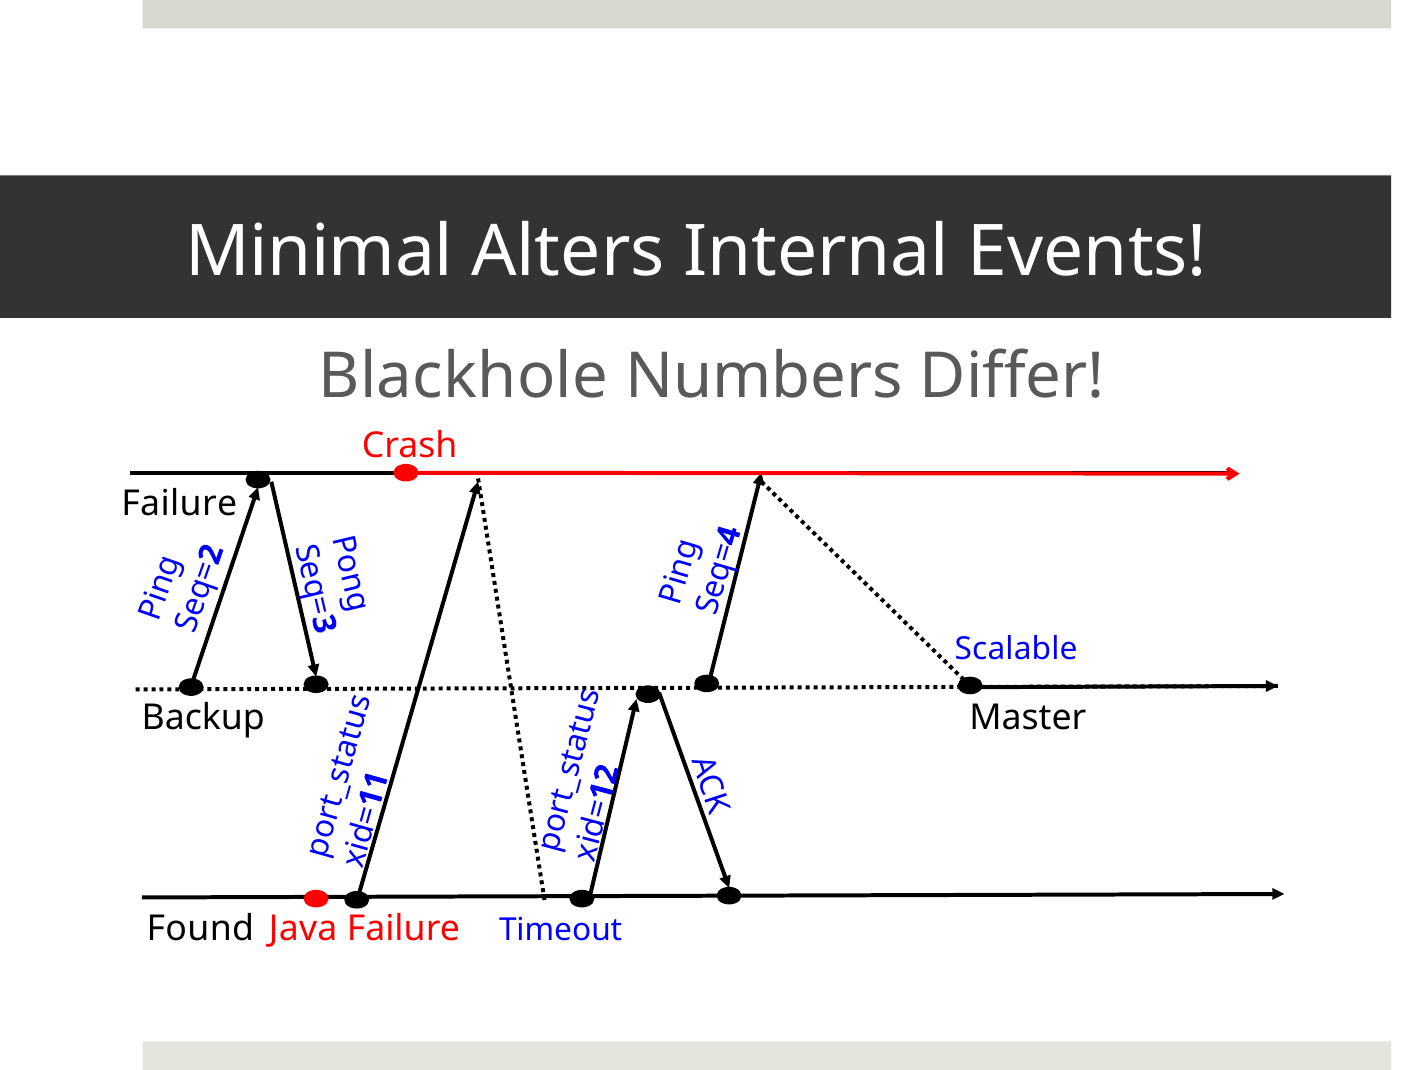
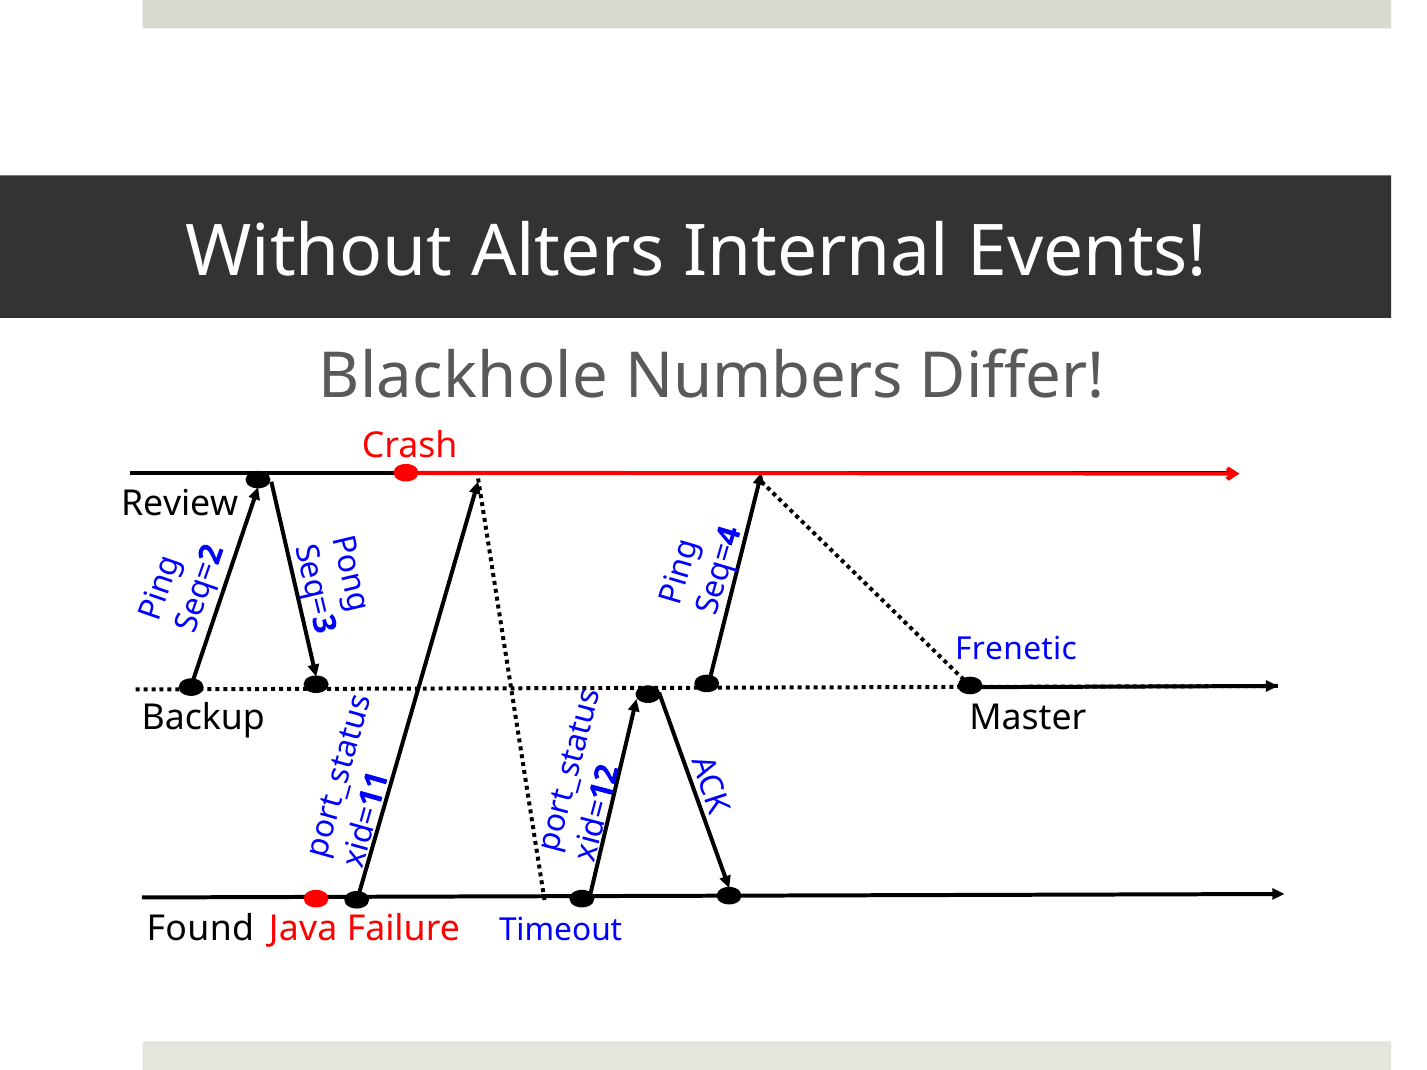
Minimal: Minimal -> Without
Failure at (179, 504): Failure -> Review
Scalable: Scalable -> Frenetic
